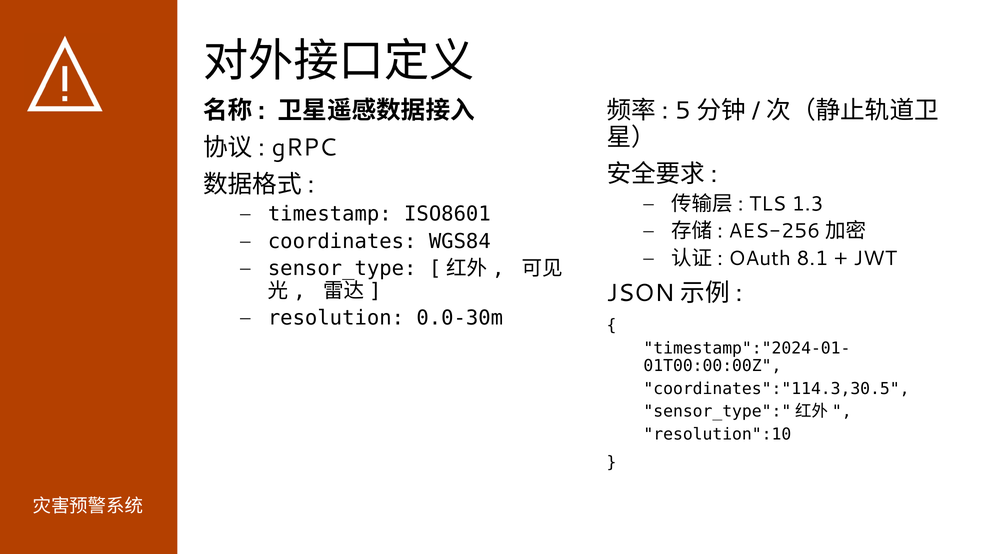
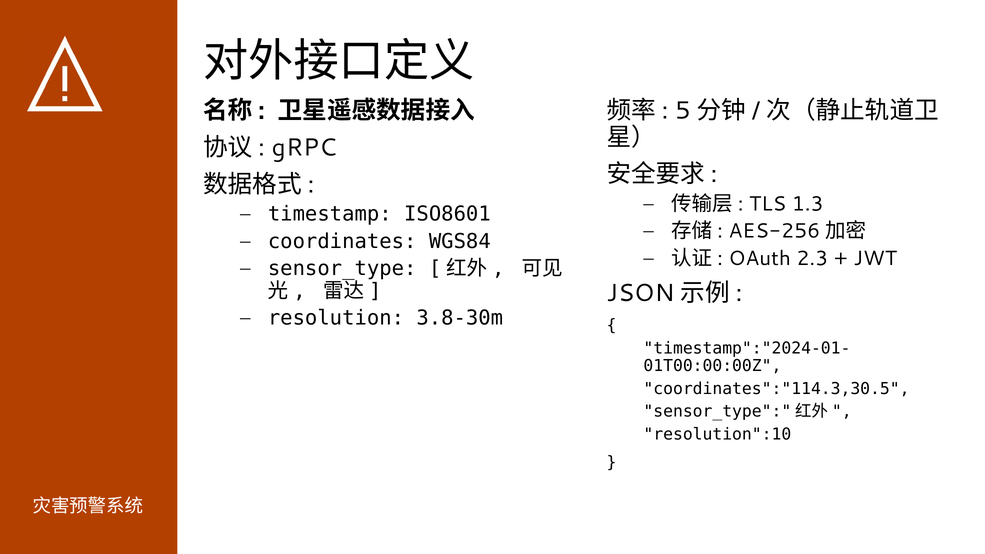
8.1: 8.1 -> 2.3
0.0-30m: 0.0-30m -> 3.8-30m
